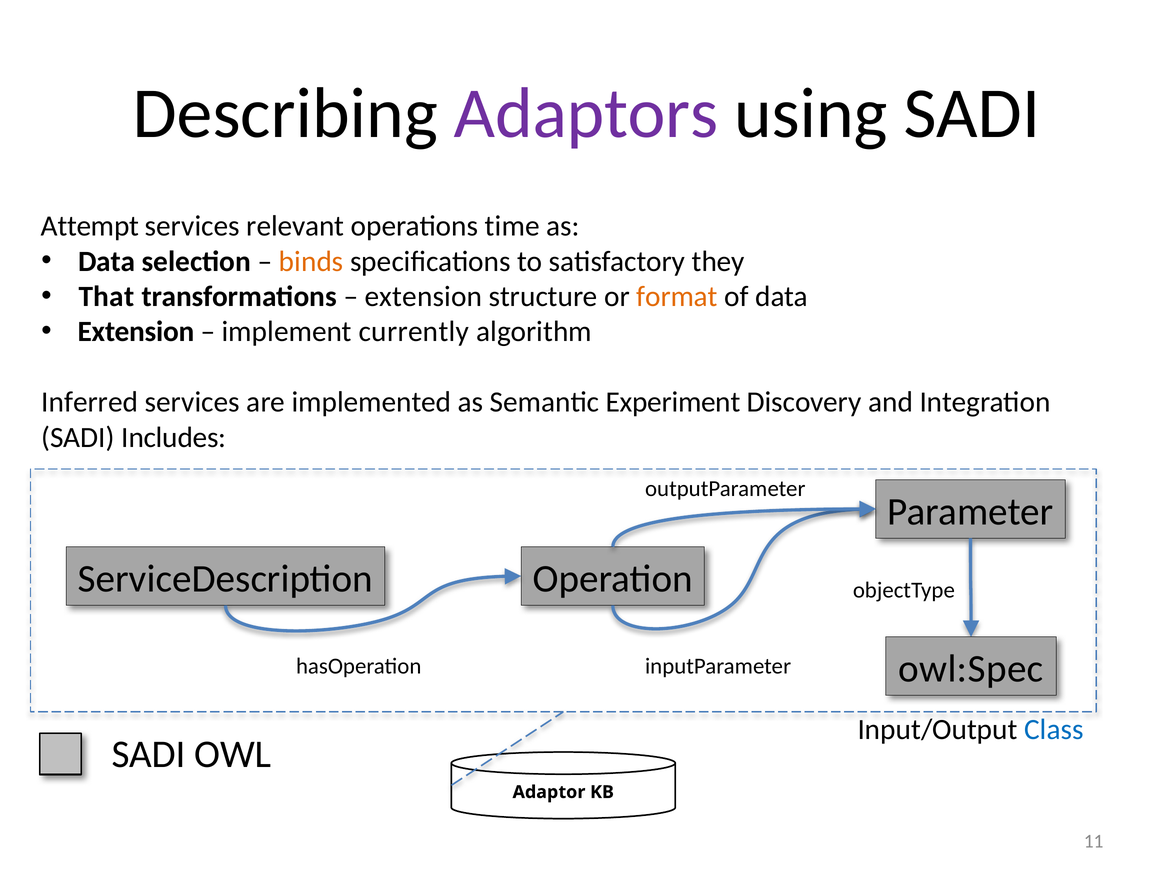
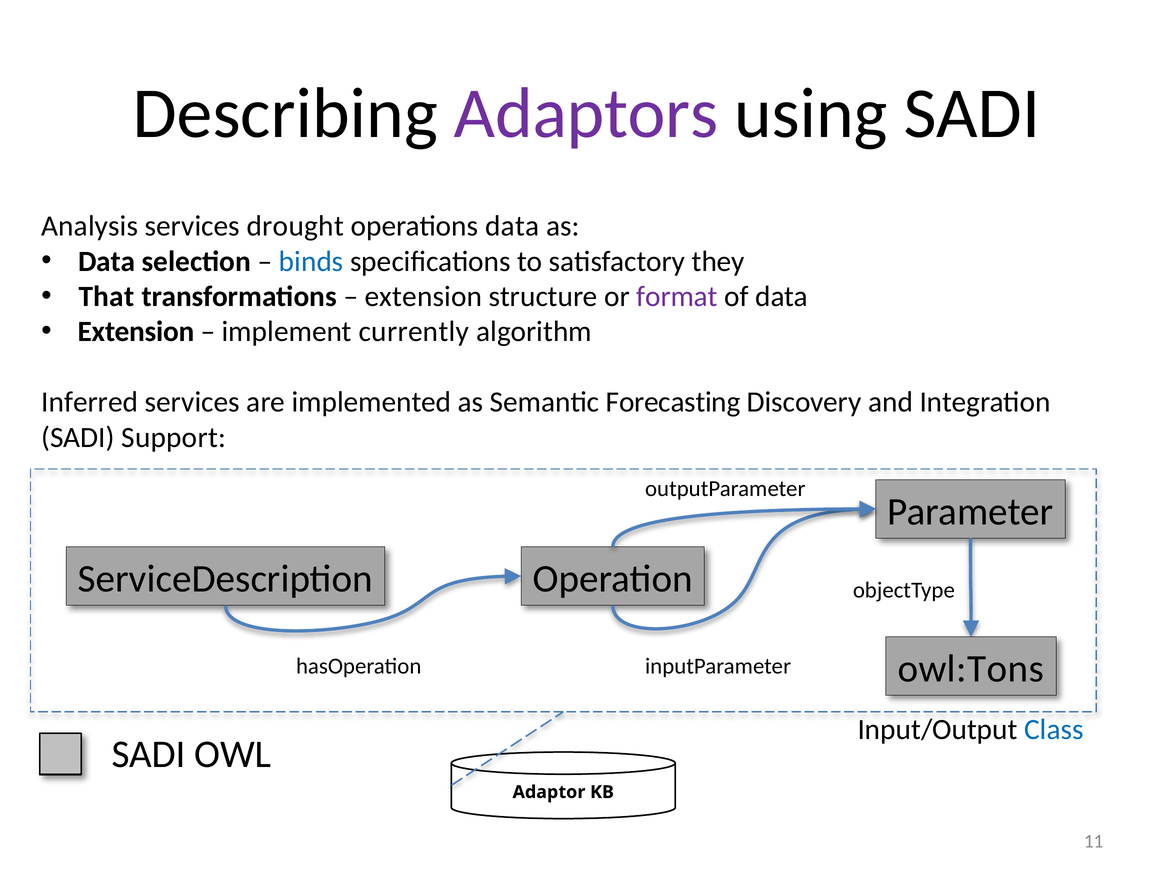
Attempt: Attempt -> Analysis
relevant: relevant -> drought
operations time: time -> data
binds colour: orange -> blue
format colour: orange -> purple
Experiment: Experiment -> Forecasting
Includes: Includes -> Support
owl:Spec: owl:Spec -> owl:Tons
